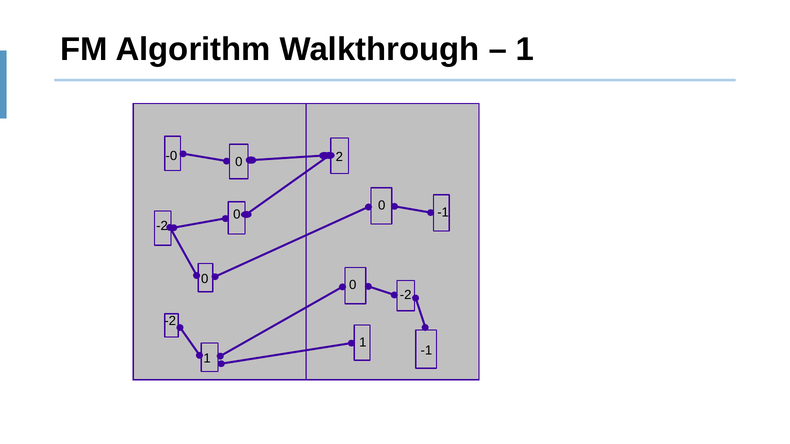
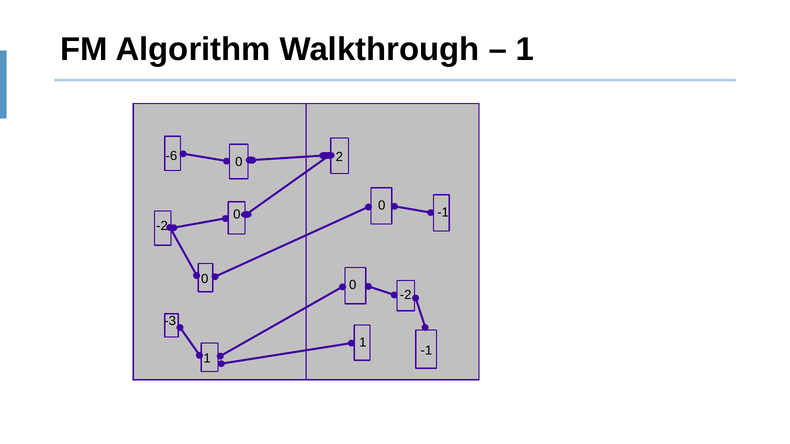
-0: -0 -> -6
-2 at (170, 321): -2 -> -3
